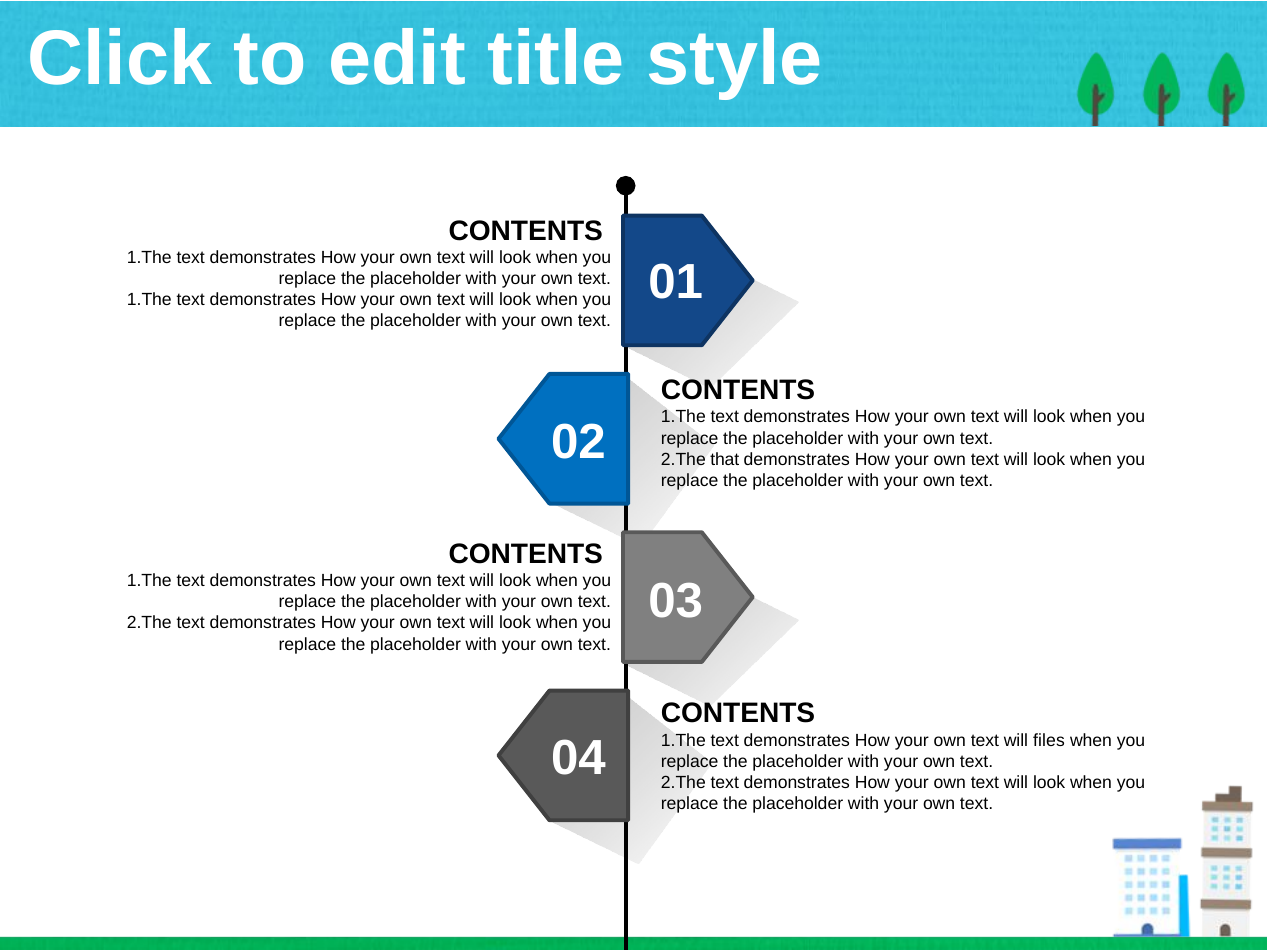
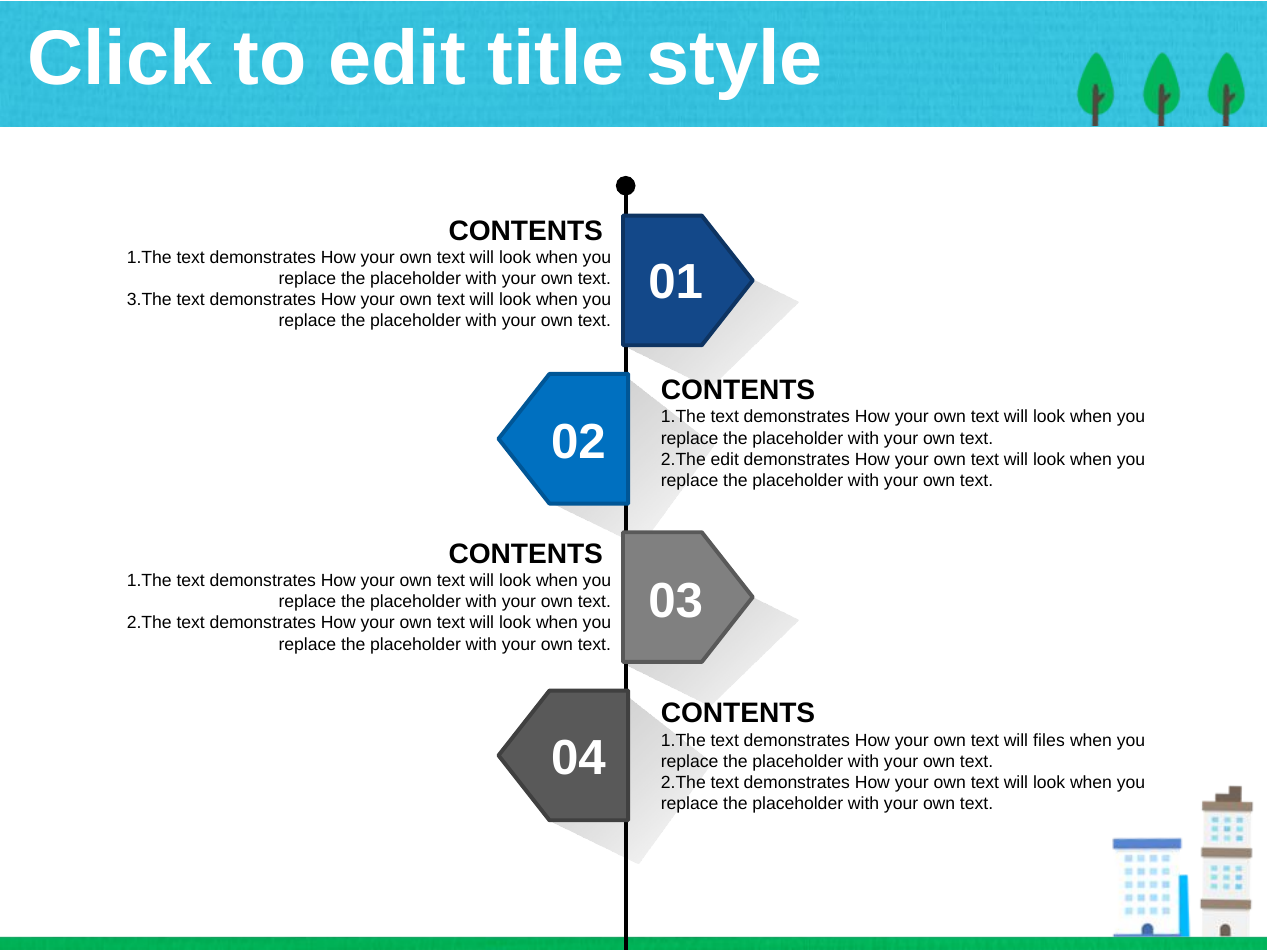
1.The at (149, 300): 1.The -> 3.The
2.The that: that -> edit
